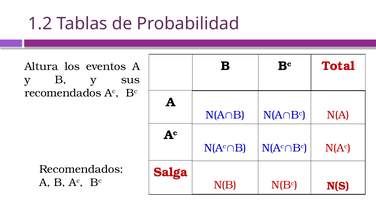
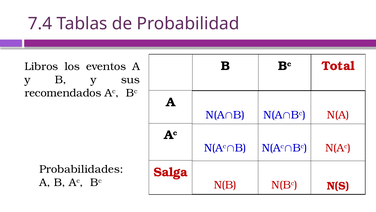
1.2: 1.2 -> 7.4
Altura: Altura -> Libros
Recomendados at (81, 169): Recomendados -> Probabilidades
